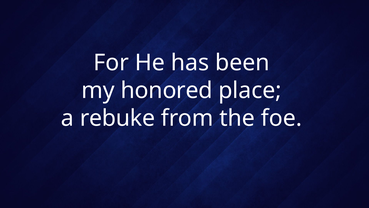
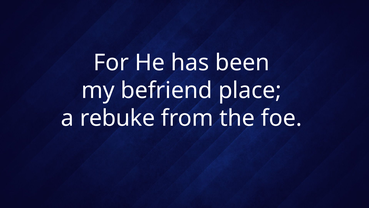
honored: honored -> befriend
